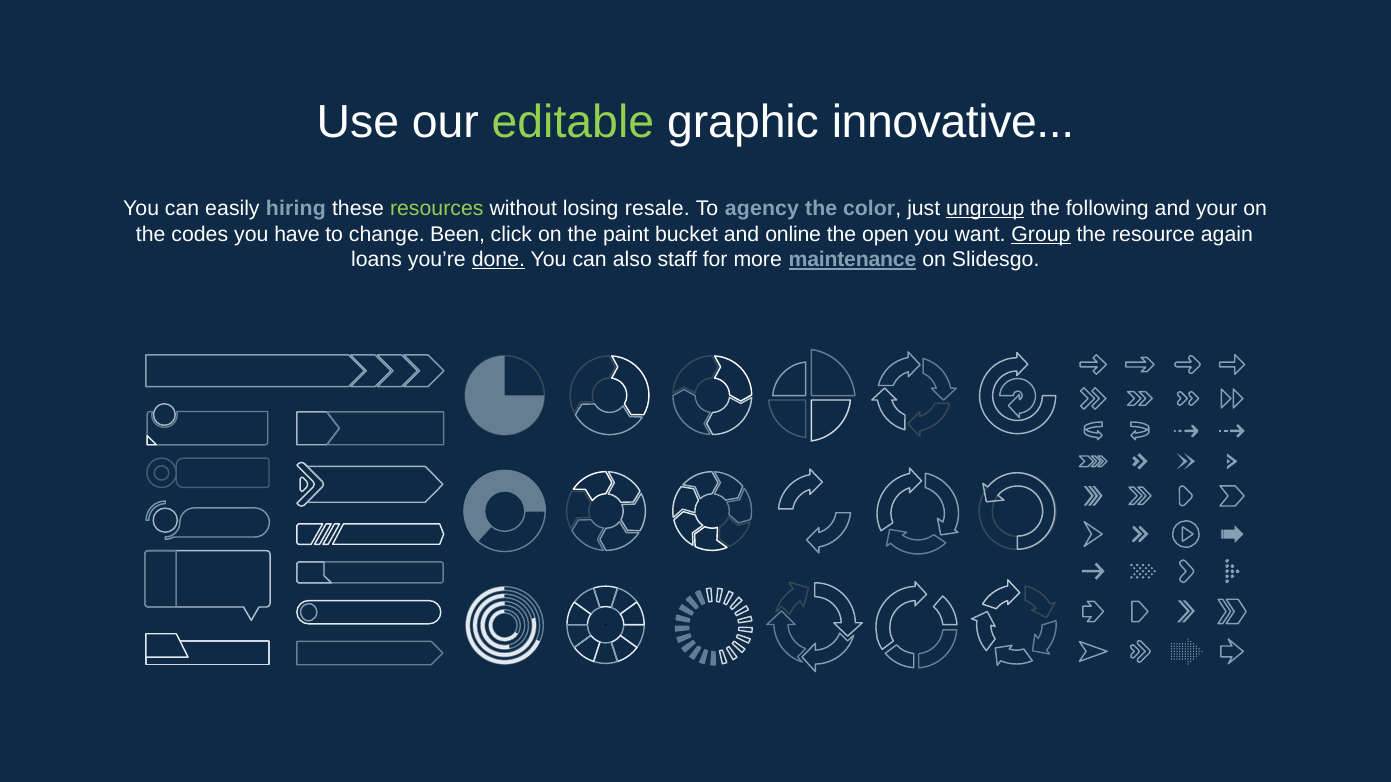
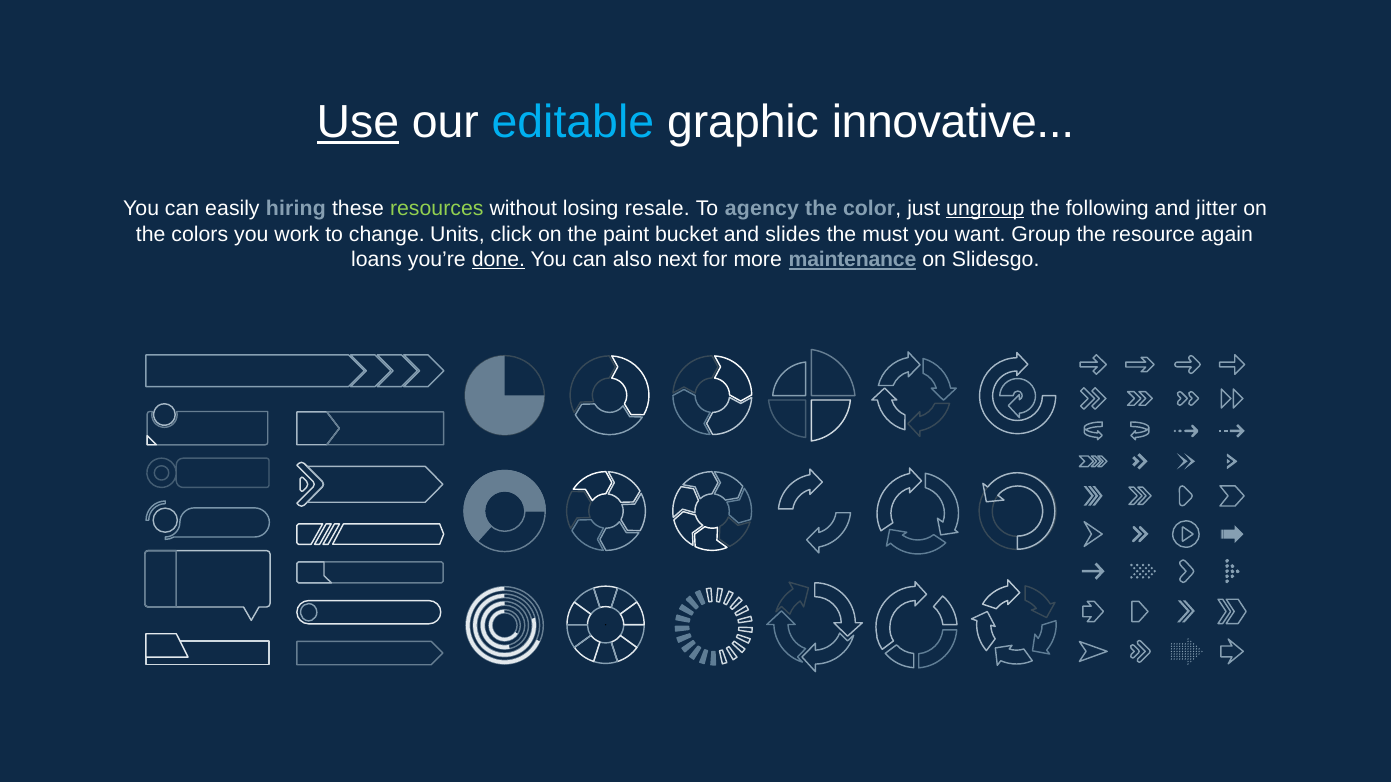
Use underline: none -> present
editable colour: light green -> light blue
your: your -> jitter
codes: codes -> colors
have: have -> work
Been: Been -> Units
online: online -> slides
open: open -> must
Group underline: present -> none
staff: staff -> next
